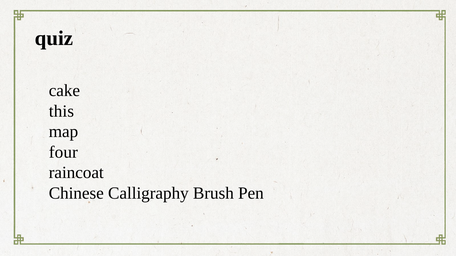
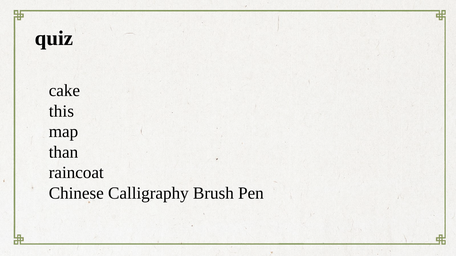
four: four -> than
